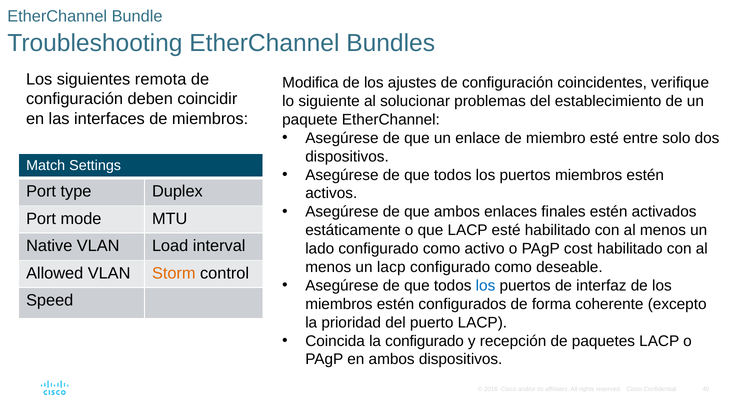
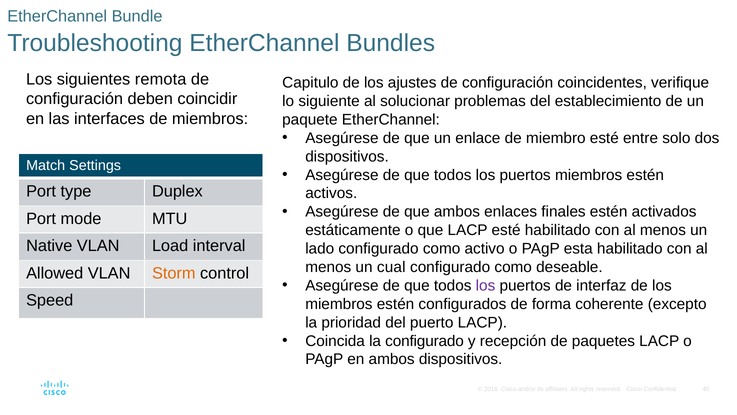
Modifica: Modifica -> Capitulo
cost: cost -> esta
un lacp: lacp -> cual
los at (485, 285) colour: blue -> purple
